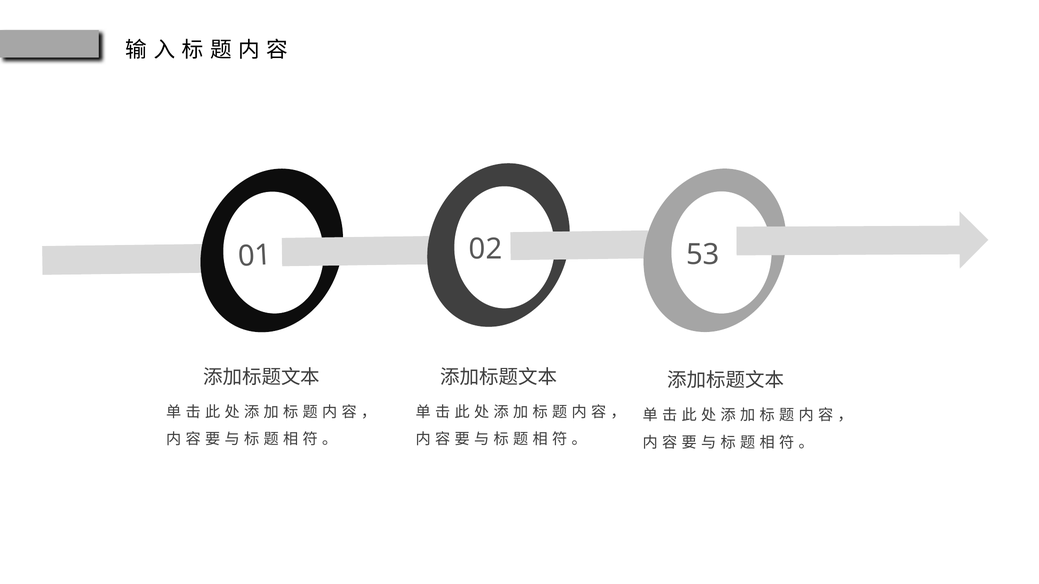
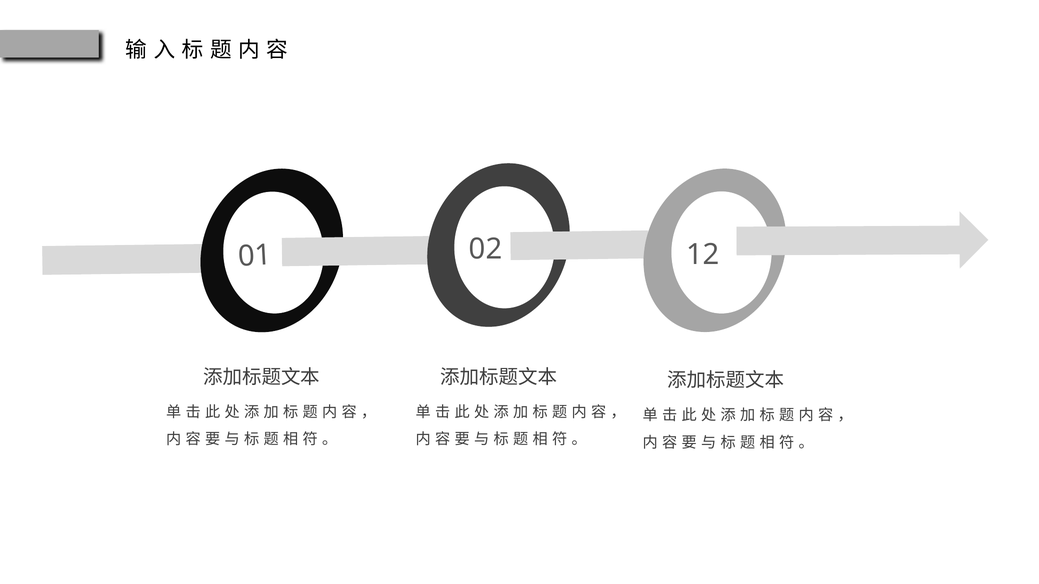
53: 53 -> 12
